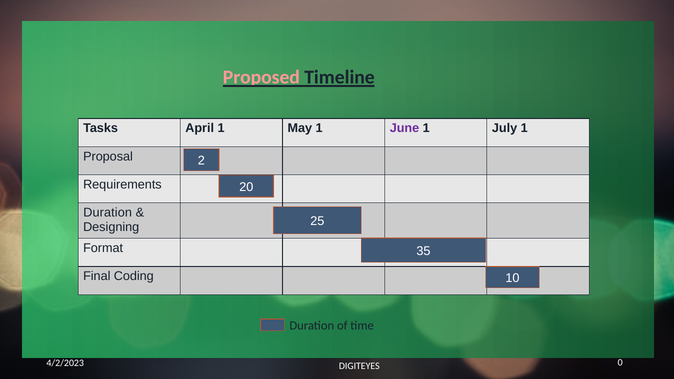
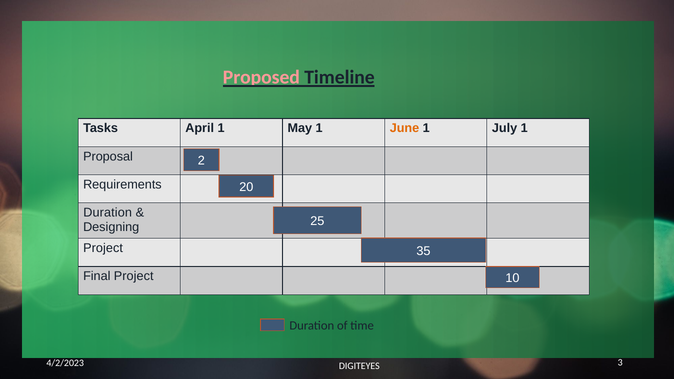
June colour: purple -> orange
Format at (103, 248): Format -> Project
Final Coding: Coding -> Project
0: 0 -> 3
